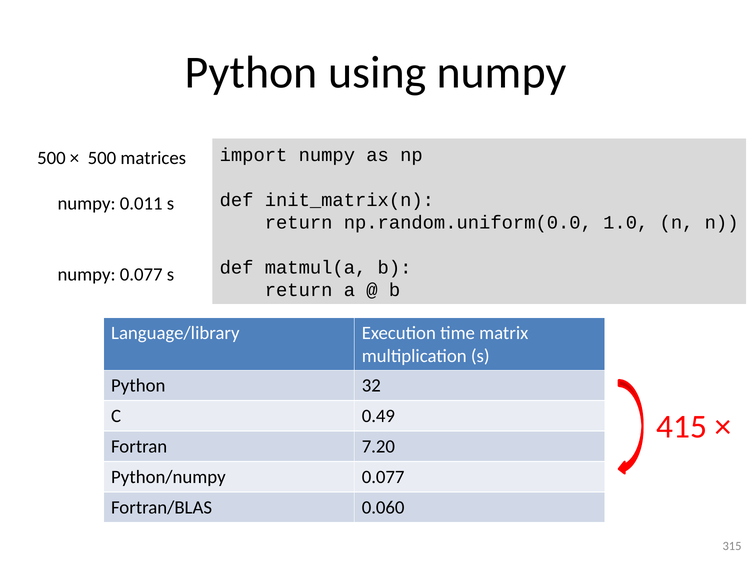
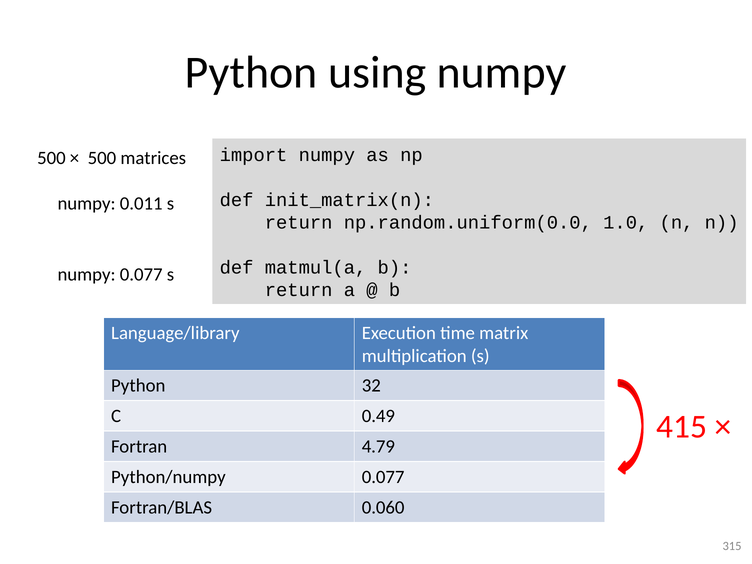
7.20: 7.20 -> 4.79
